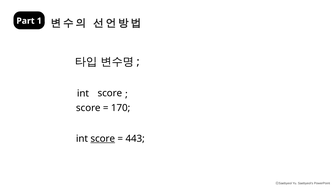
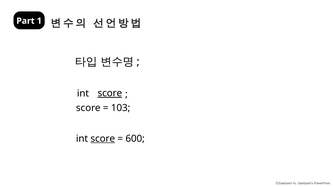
score at (110, 93) underline: none -> present
170: 170 -> 103
443: 443 -> 600
